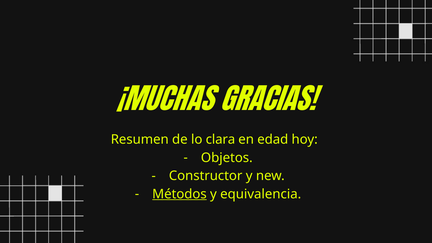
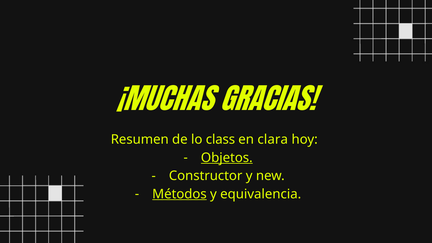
clara: clara -> class
edad: edad -> clara
Objetos underline: none -> present
